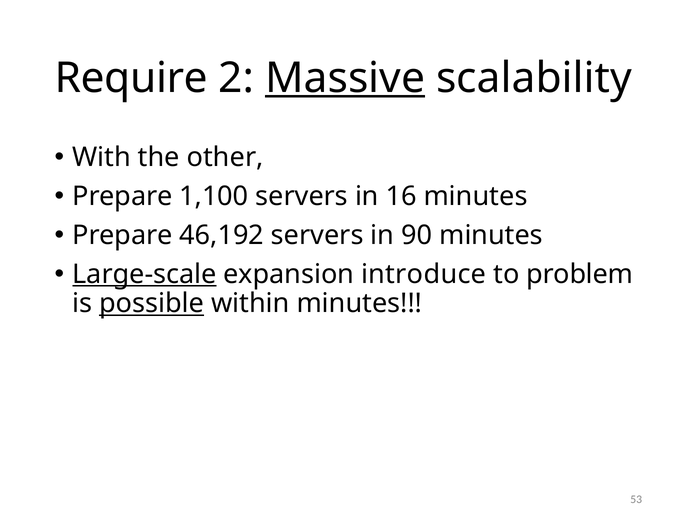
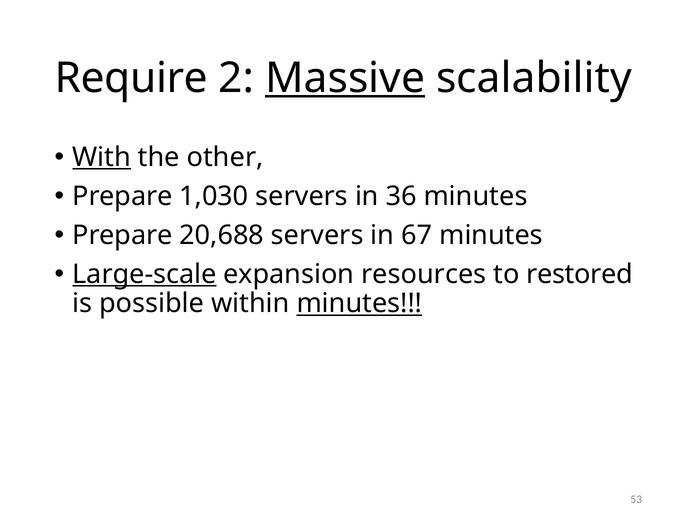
With underline: none -> present
1,100: 1,100 -> 1,030
16: 16 -> 36
46,192: 46,192 -> 20,688
90: 90 -> 67
introduce: introduce -> resources
problem: problem -> restored
possible underline: present -> none
minutes at (359, 303) underline: none -> present
